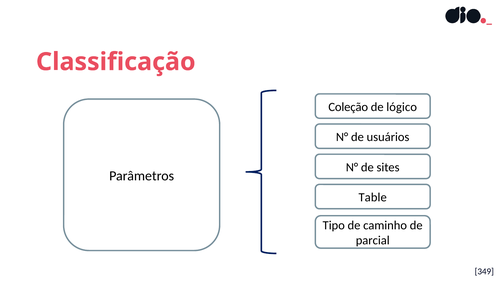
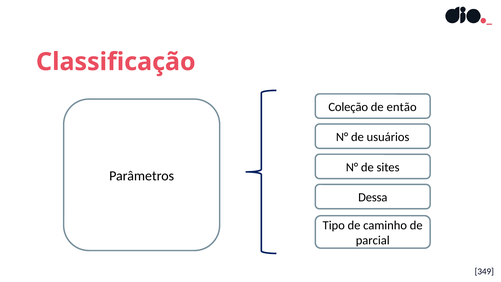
lógico: lógico -> então
Table: Table -> Dessa
